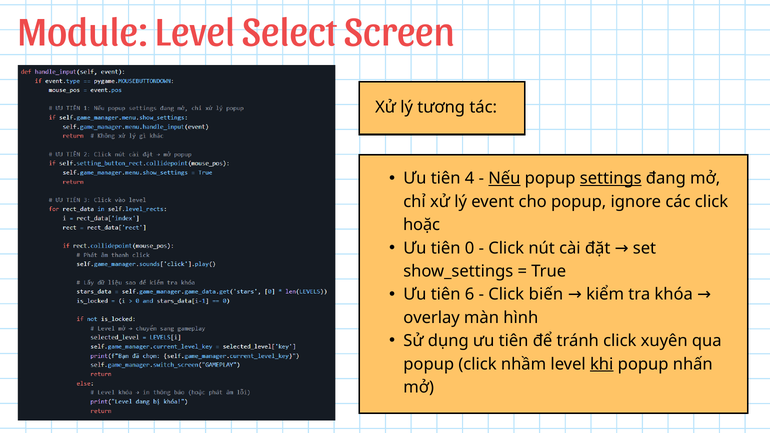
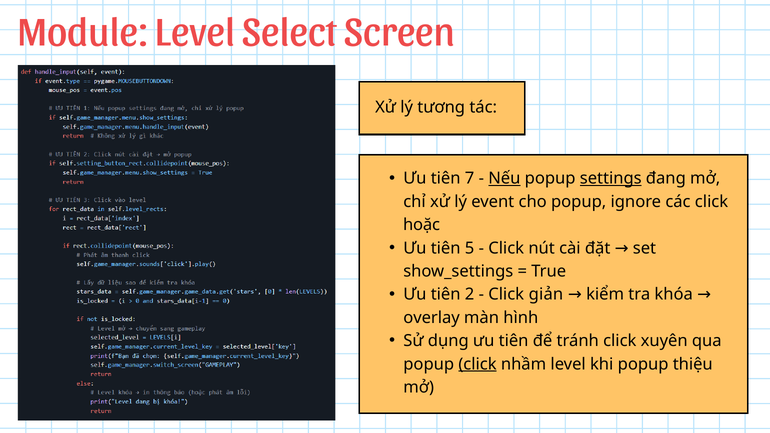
4: 4 -> 7
0: 0 -> 5
6: 6 -> 2
biến: biến -> giản
click at (478, 364) underline: none -> present
khi underline: present -> none
nhấn: nhấn -> thiệu
